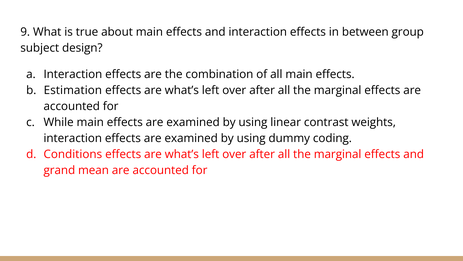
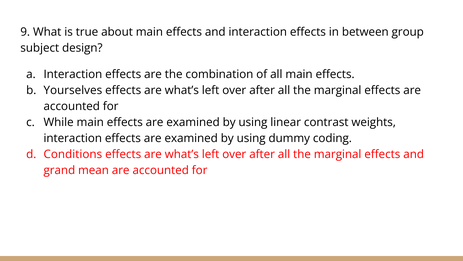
Estimation: Estimation -> Yourselves
